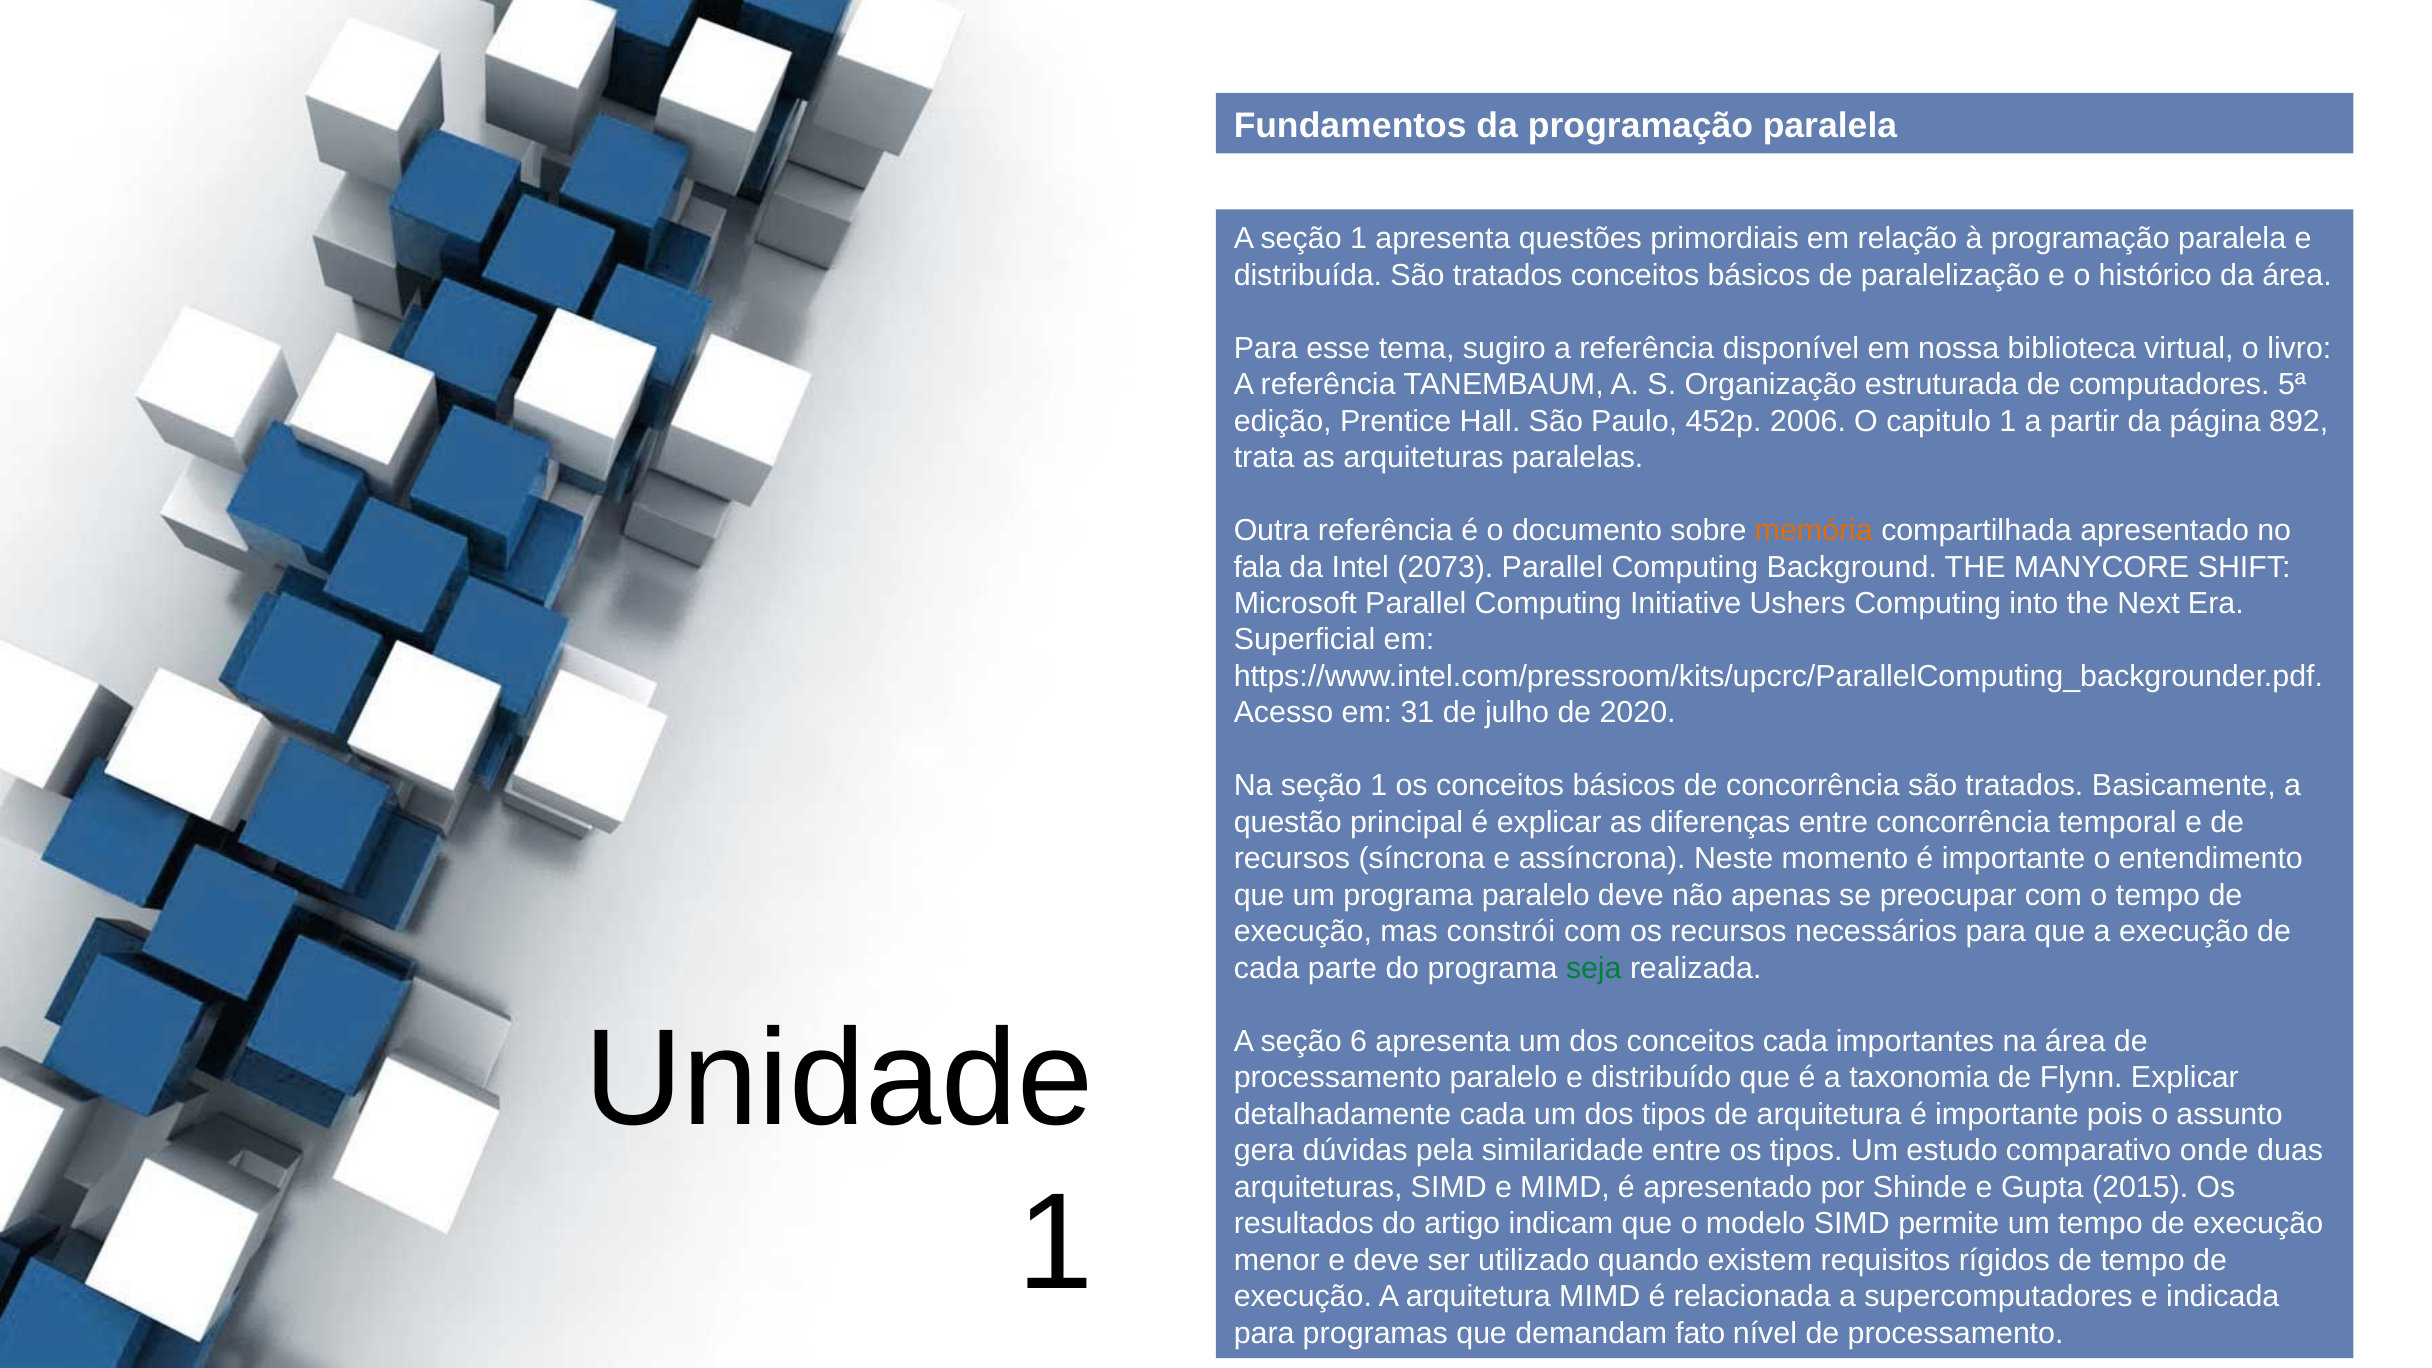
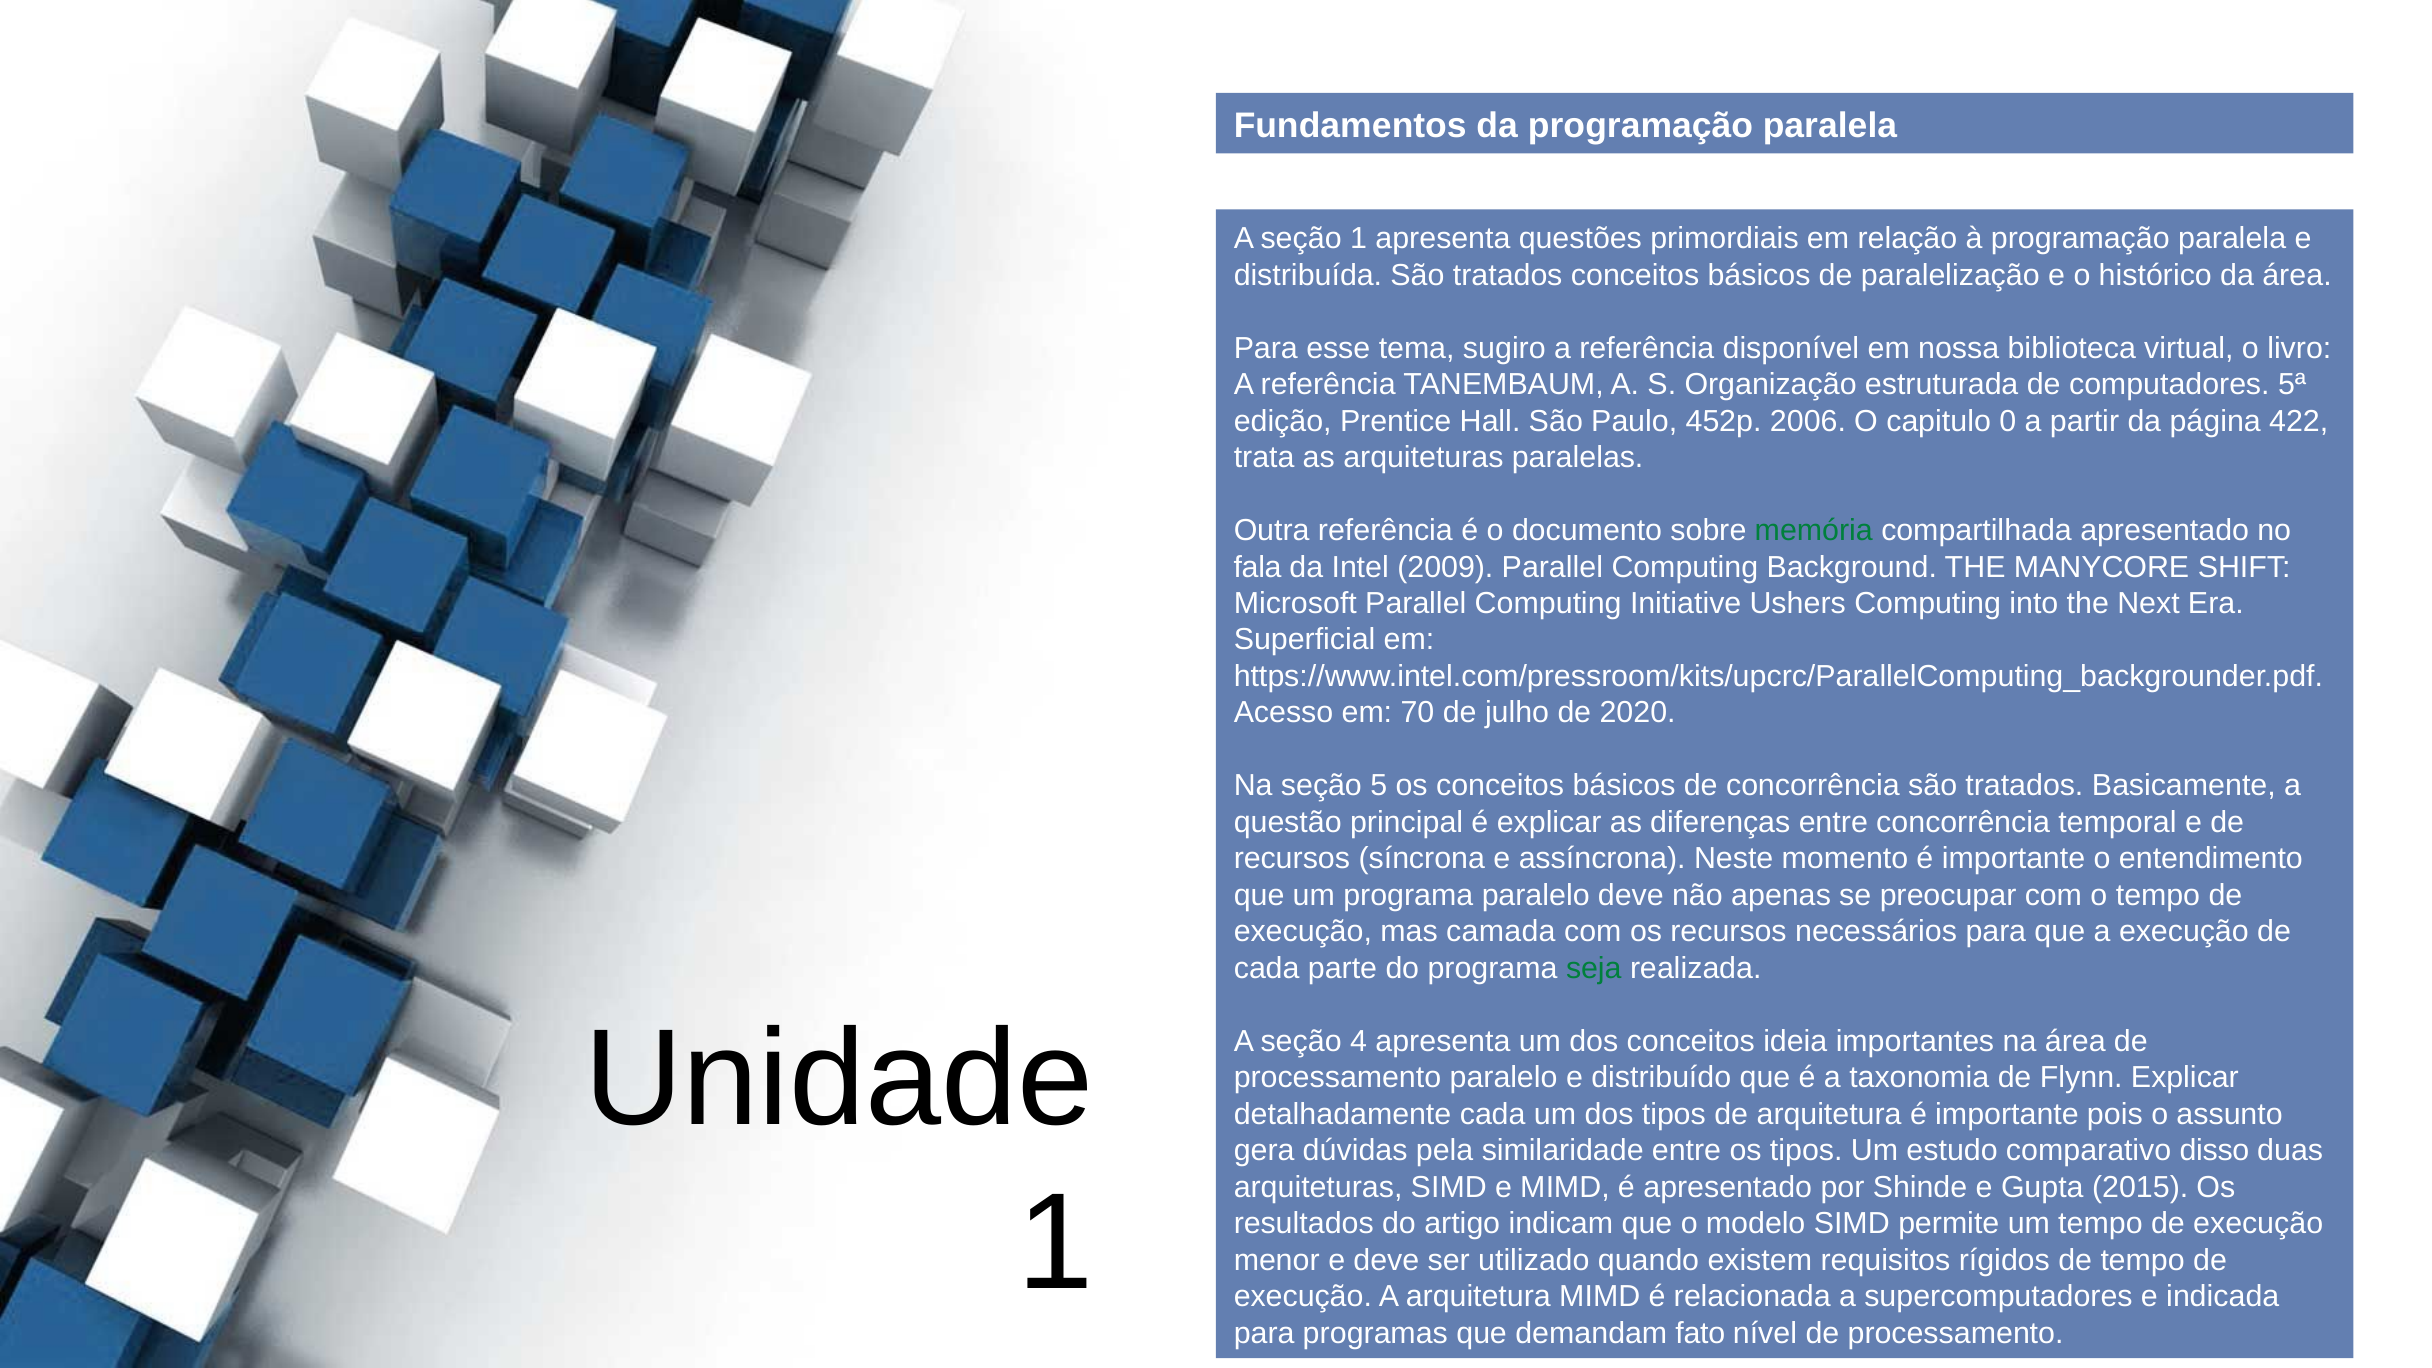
capitulo 1: 1 -> 0
892: 892 -> 422
memória colour: orange -> green
2073: 2073 -> 2009
31: 31 -> 70
Na seção 1: 1 -> 5
constrói: constrói -> camada
6: 6 -> 4
conceitos cada: cada -> ideia
onde: onde -> disso
